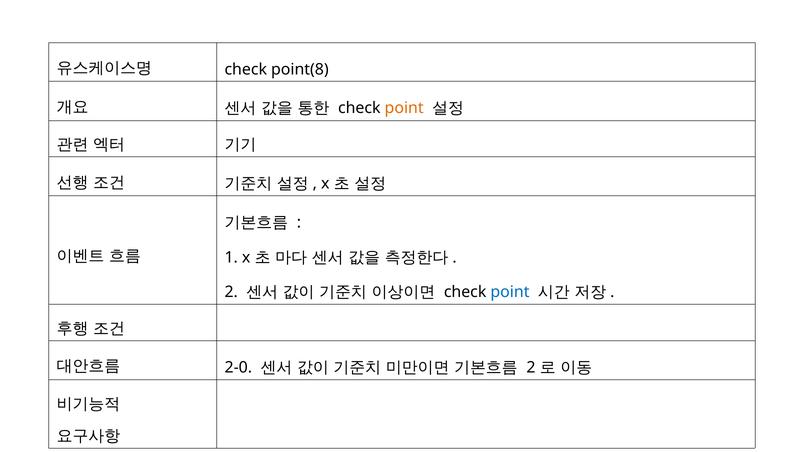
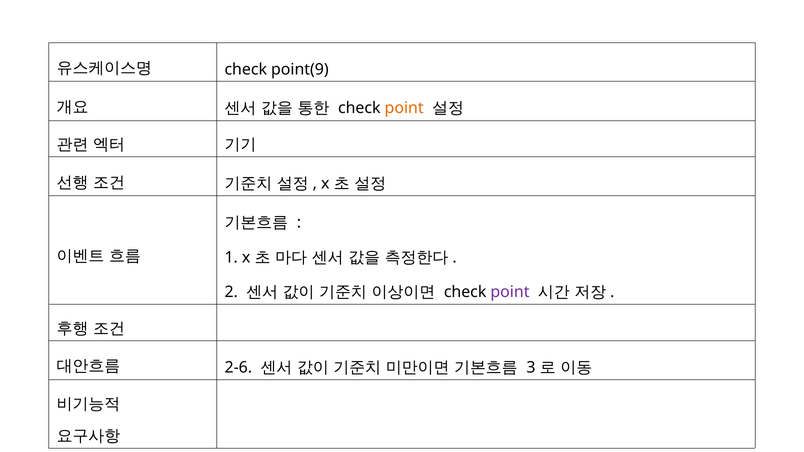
point(8: point(8 -> point(9
point at (510, 292) colour: blue -> purple
2-0: 2-0 -> 2-6
2 at (531, 368): 2 -> 3
